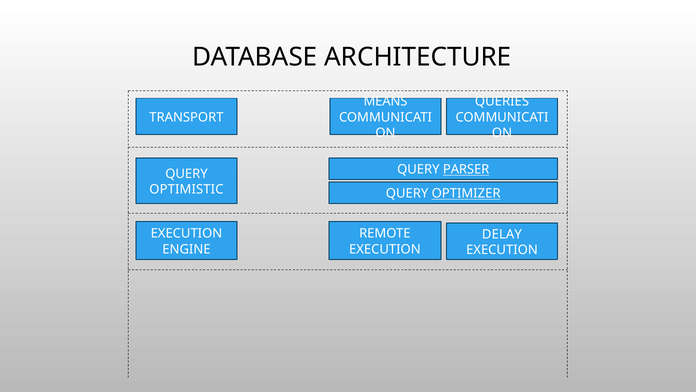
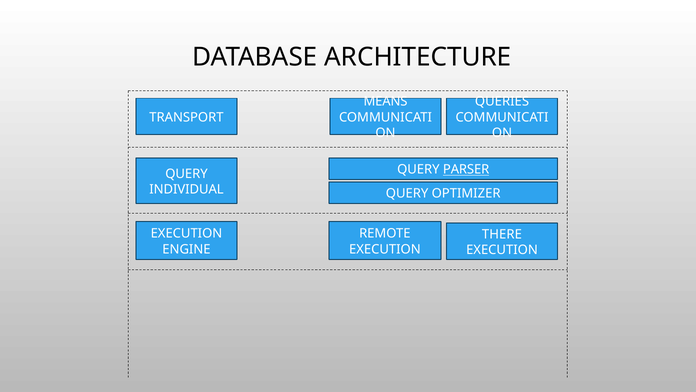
OPTIMISTIC: OPTIMISTIC -> INDIVIDUAL
OPTIMIZER underline: present -> none
DELAY: DELAY -> THERE
